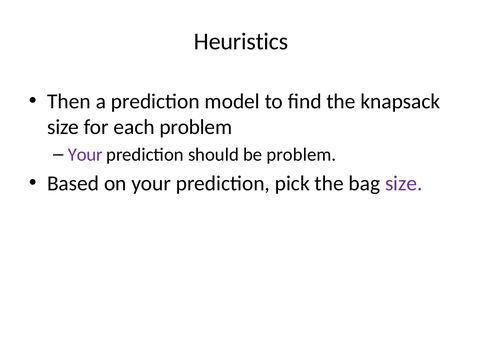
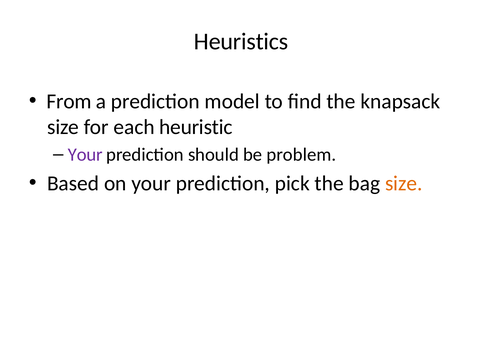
Then: Then -> From
each problem: problem -> heuristic
size at (404, 183) colour: purple -> orange
